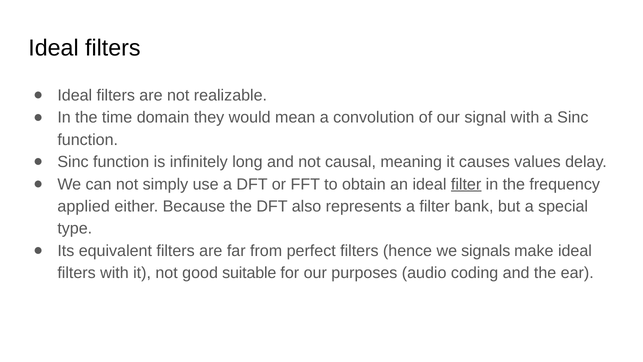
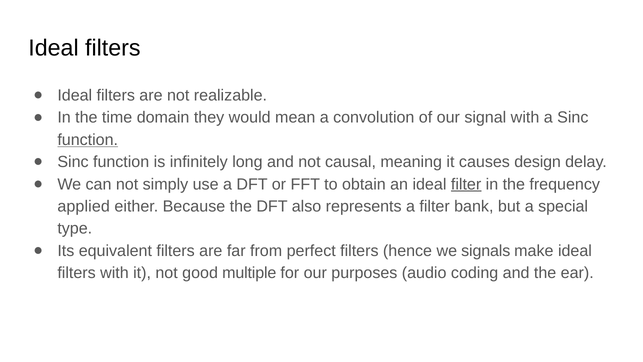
function at (88, 140) underline: none -> present
values: values -> design
suitable: suitable -> multiple
